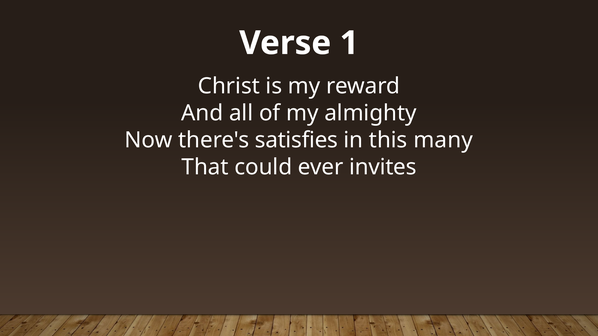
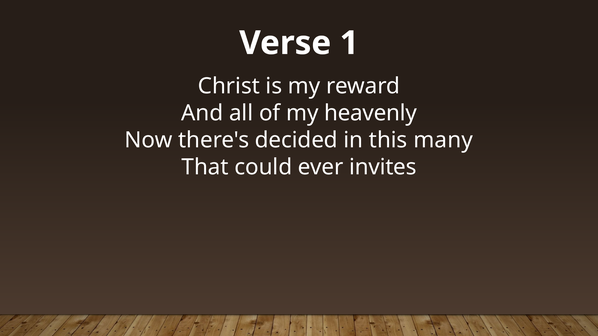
almighty: almighty -> heavenly
satisfies: satisfies -> decided
